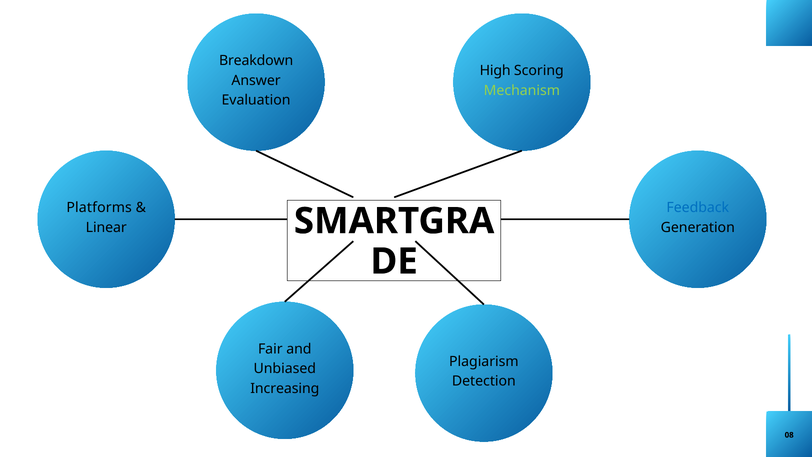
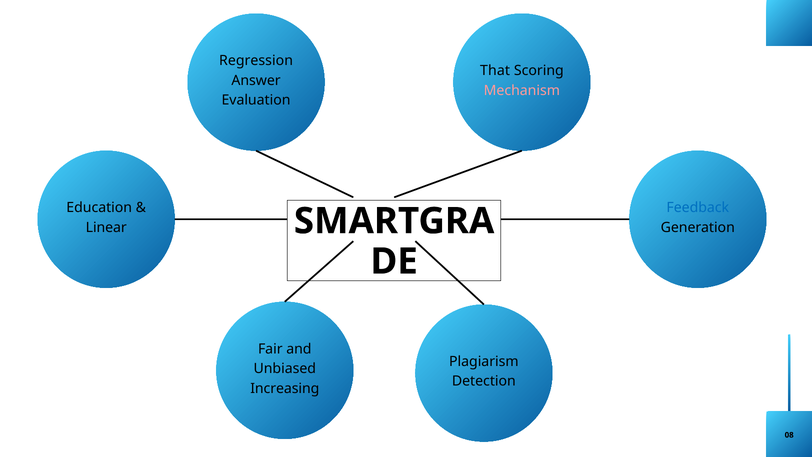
Breakdown: Breakdown -> Regression
High: High -> That
Mechanism colour: light green -> pink
Platforms: Platforms -> Education
